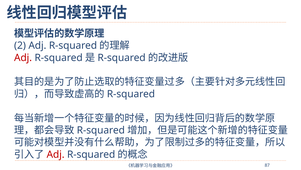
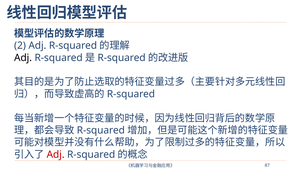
Adj at (23, 57) colour: red -> black
